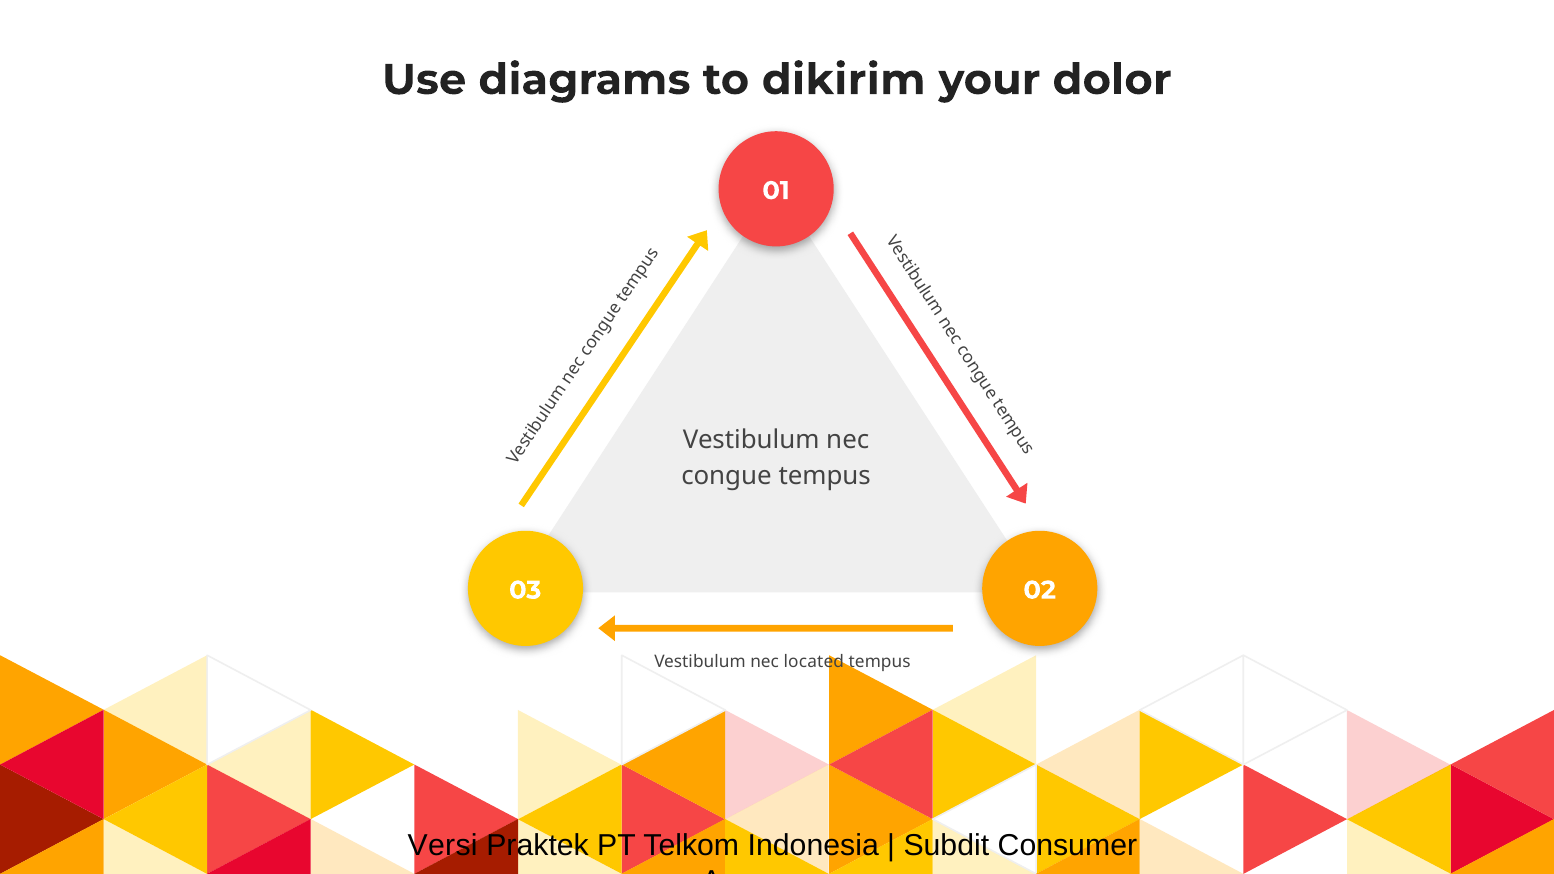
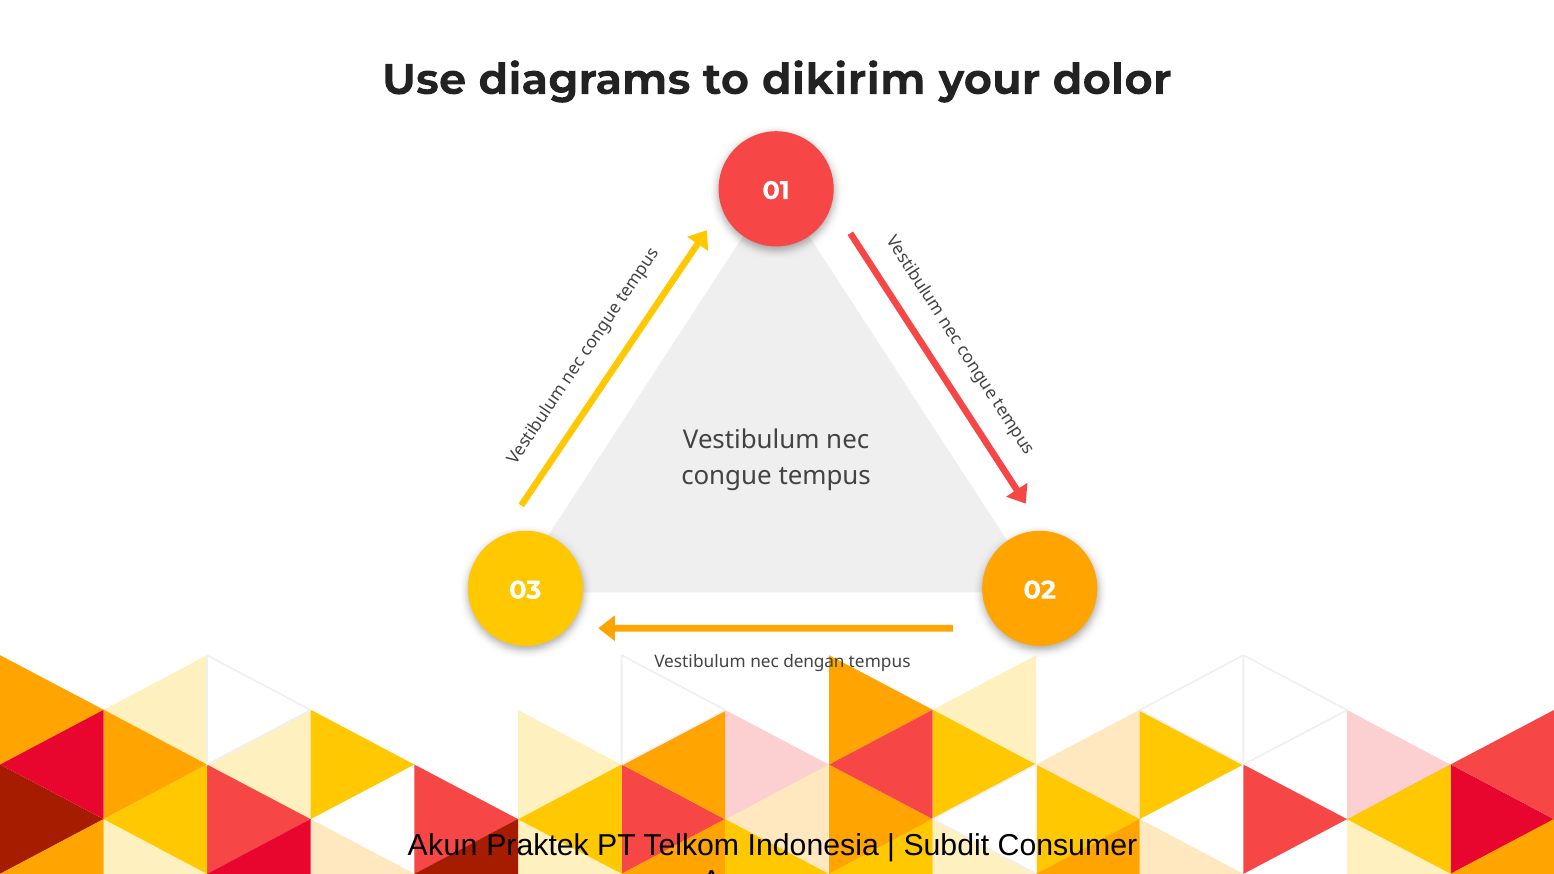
located: located -> dengan
Versi: Versi -> Akun
